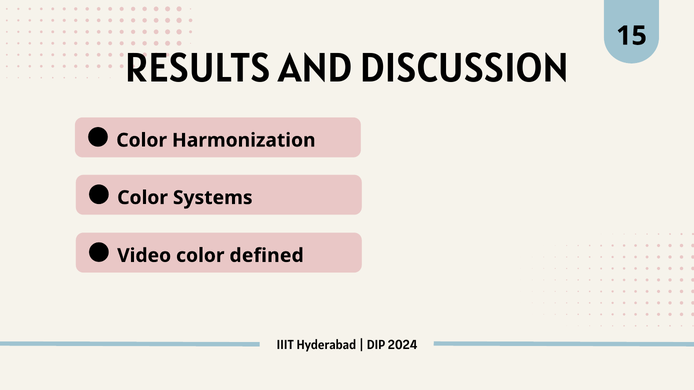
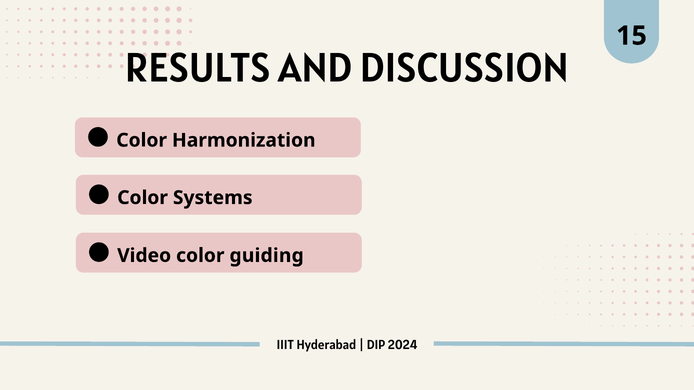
defined: defined -> guiding
